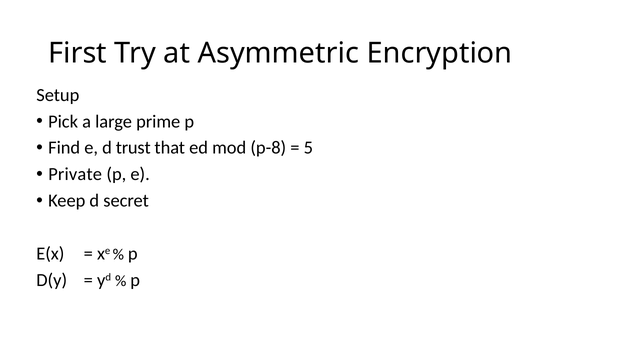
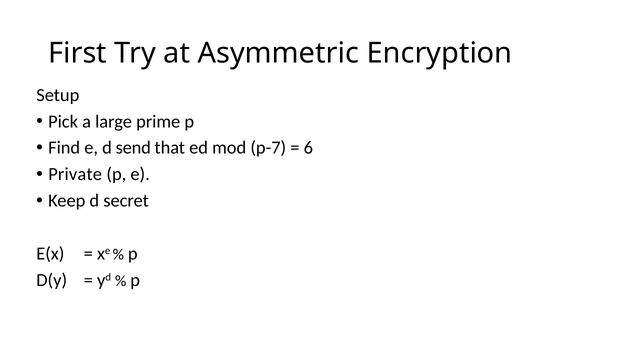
trust: trust -> send
p-8: p-8 -> p-7
5: 5 -> 6
